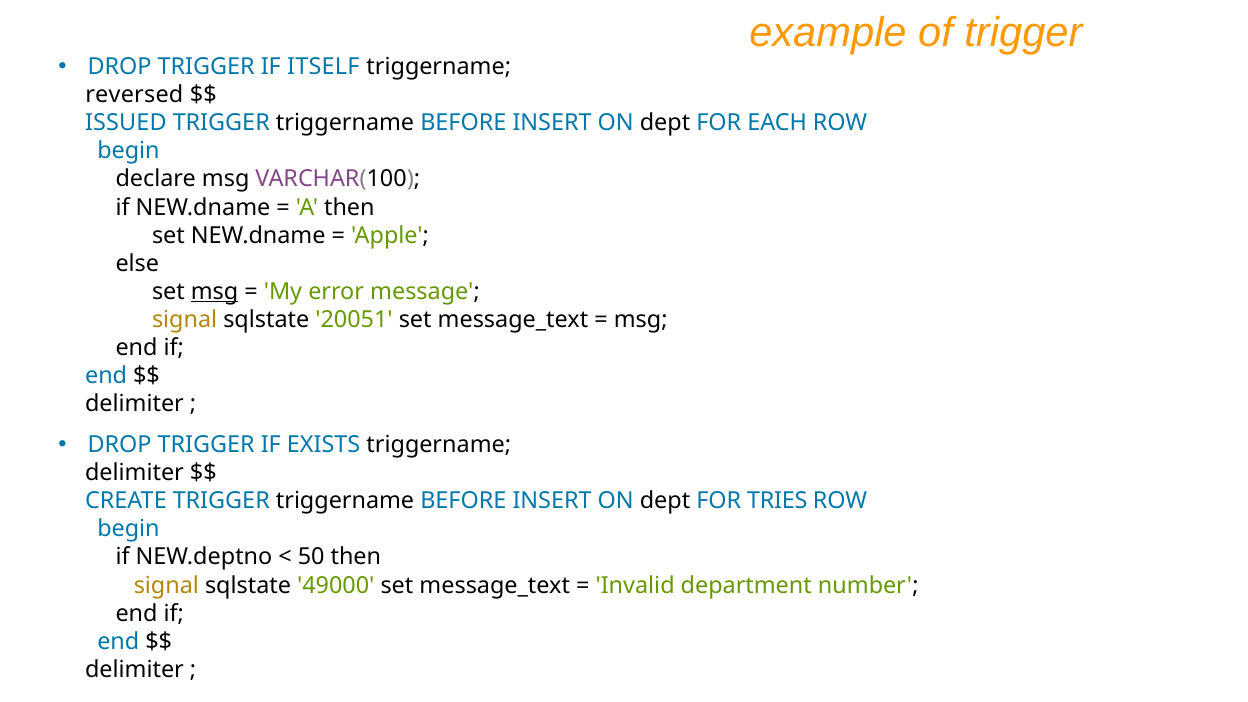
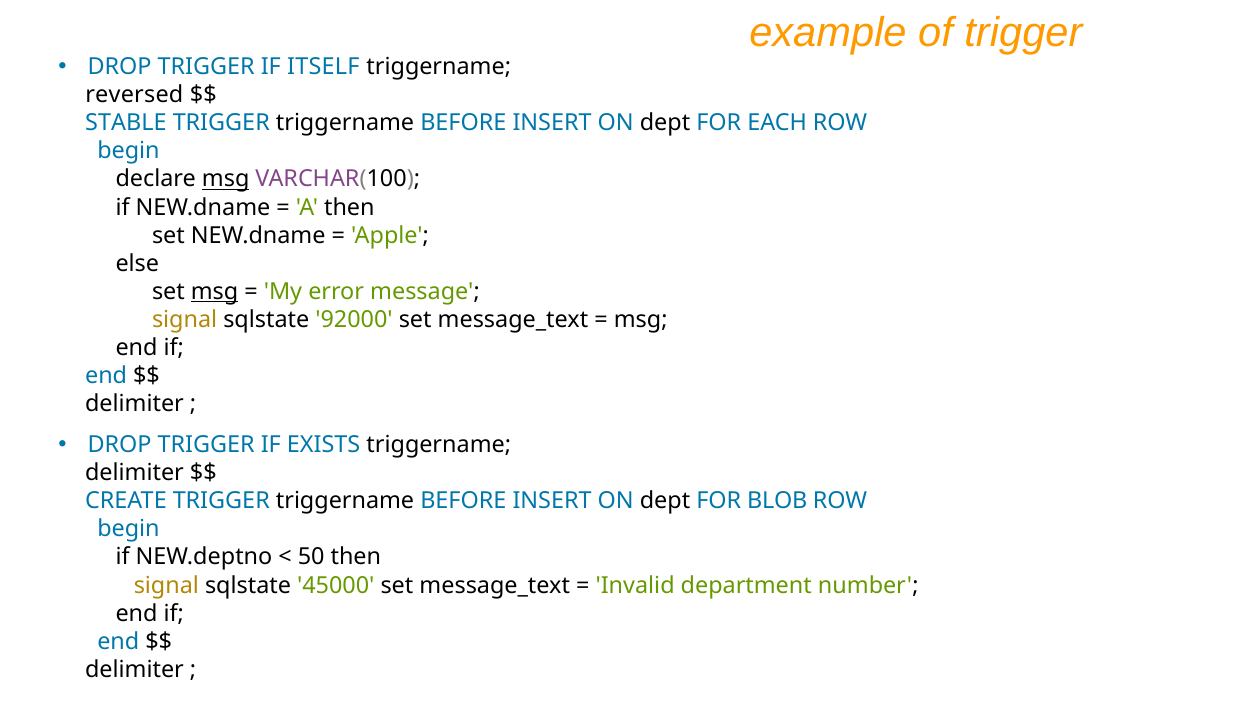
ISSUED: ISSUED -> STABLE
msg at (226, 179) underline: none -> present
20051: 20051 -> 92000
TRIES: TRIES -> BLOB
49000: 49000 -> 45000
